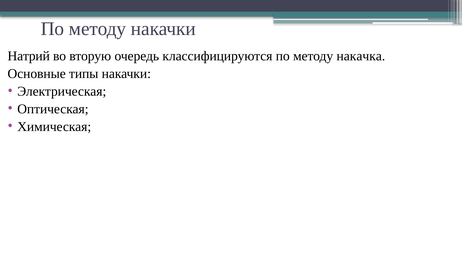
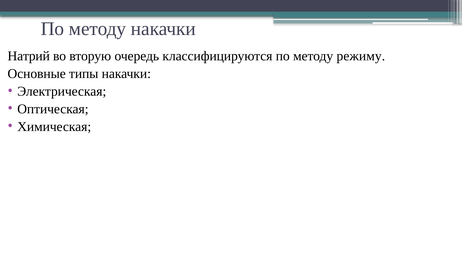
накачка: накачка -> режиму
